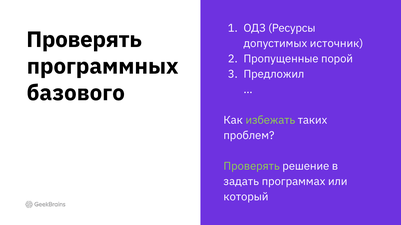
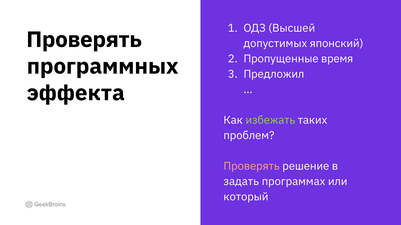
Ресурсы: Ресурсы -> Высшей
источник: источник -> японский
порой: порой -> время
базового: базового -> эффекта
Проверять at (252, 167) colour: light green -> pink
